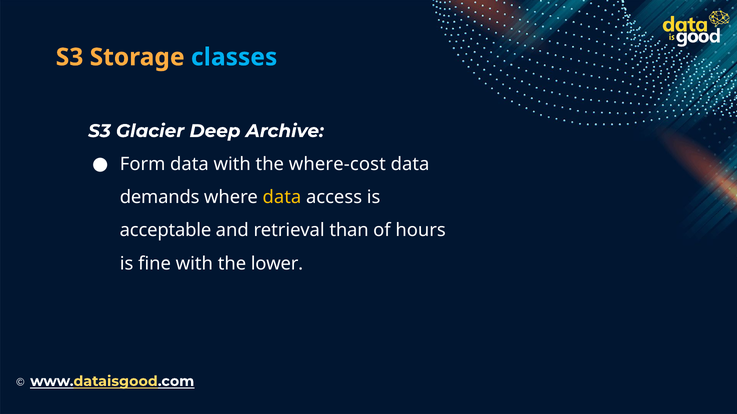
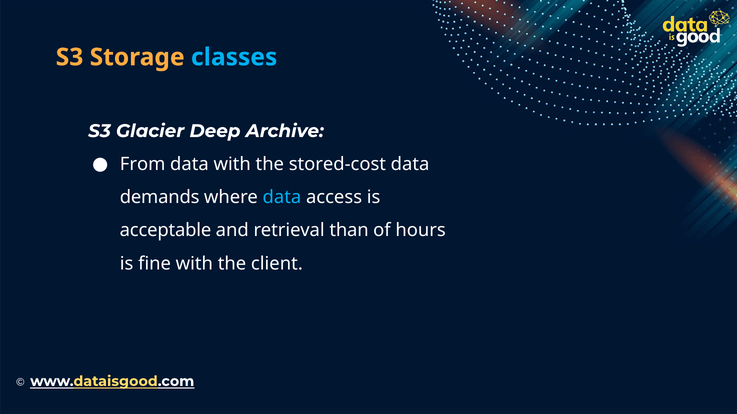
Form: Form -> From
where-cost: where-cost -> stored-cost
data at (282, 198) colour: yellow -> light blue
lower: lower -> client
